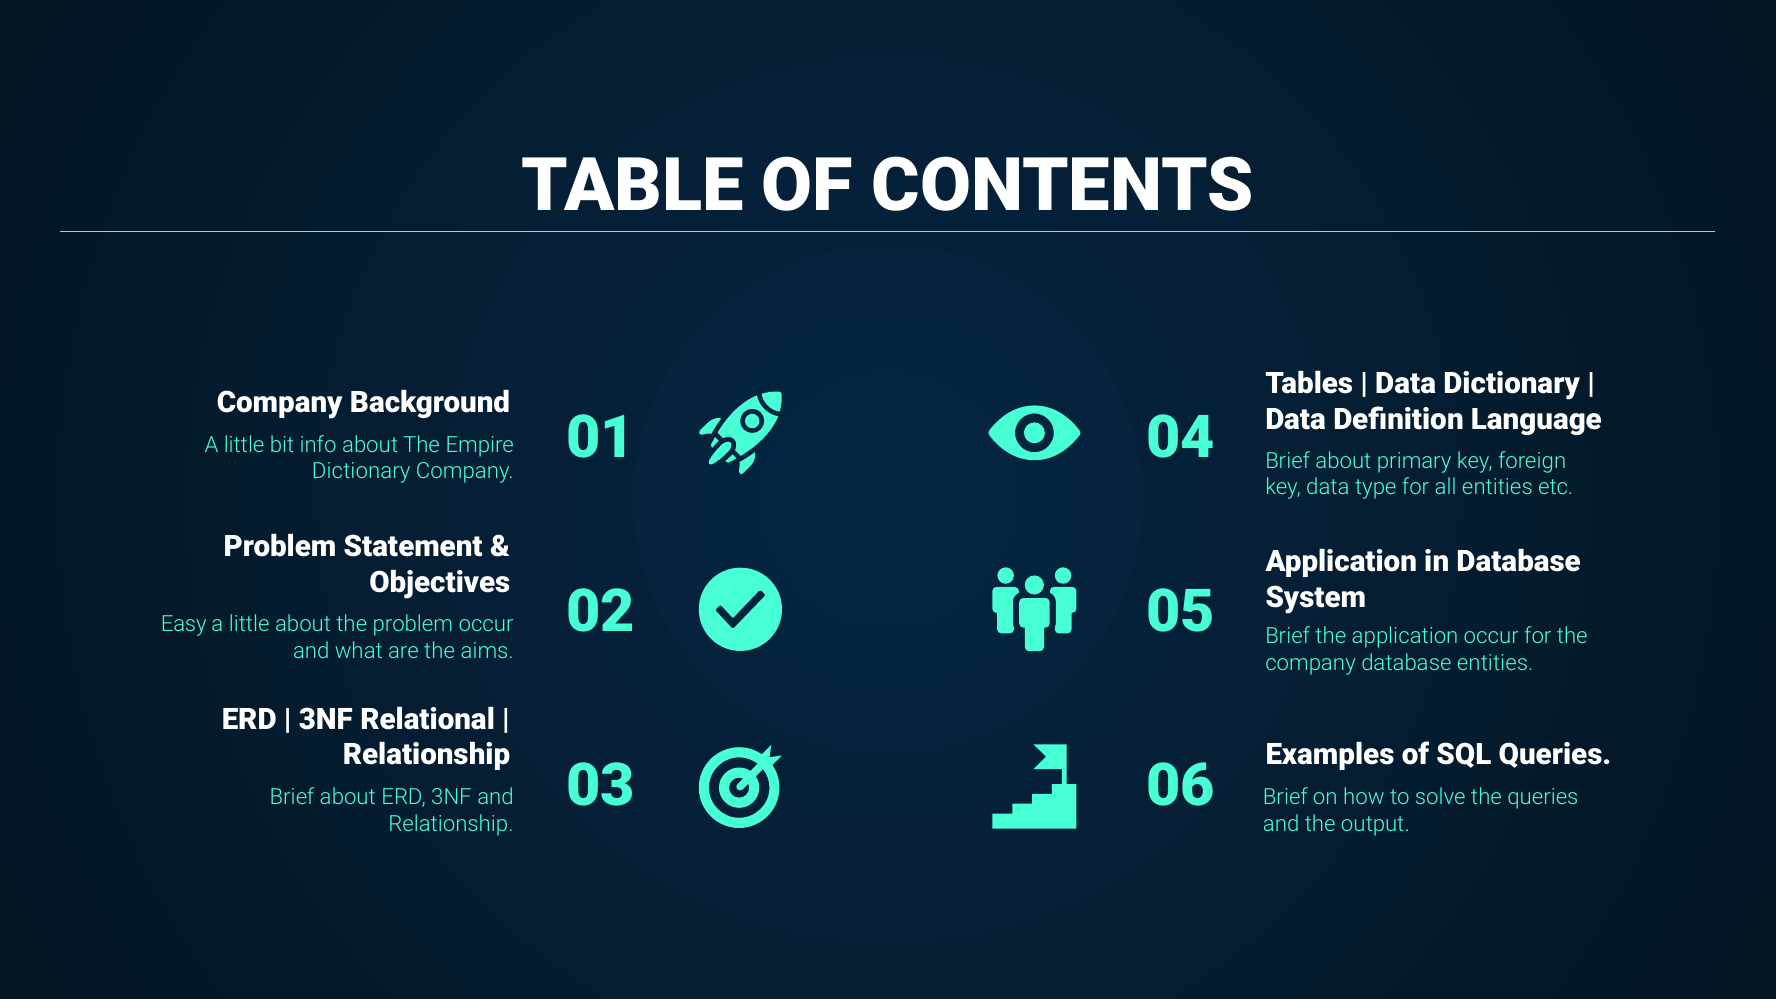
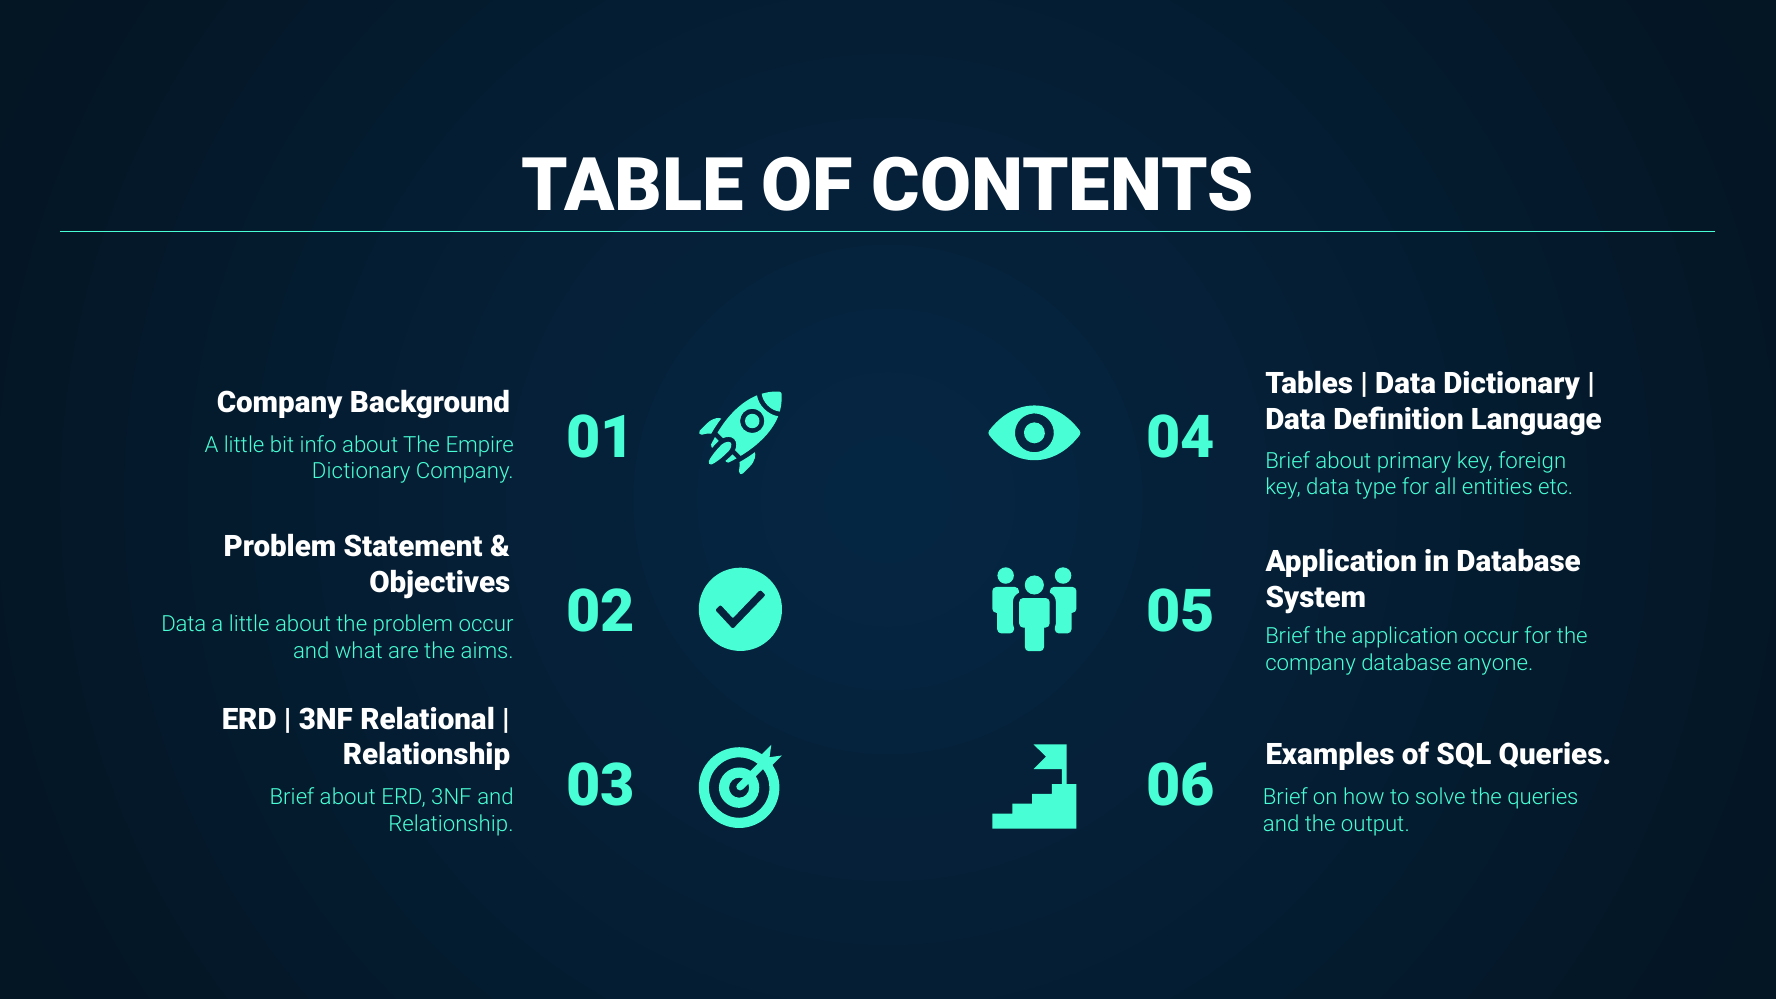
Easy at (184, 624): Easy -> Data
database entities: entities -> anyone
